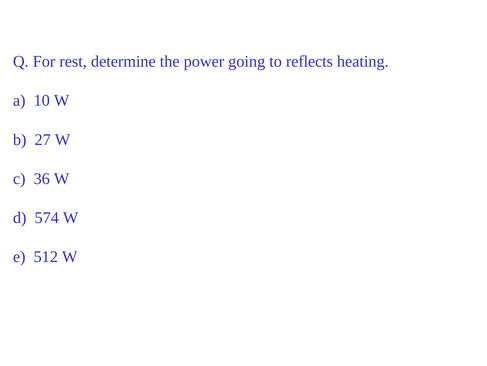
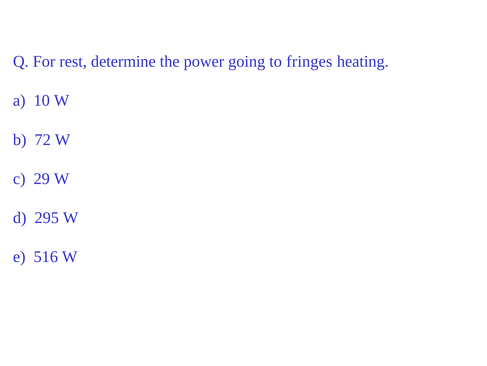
reflects: reflects -> fringes
27: 27 -> 72
36: 36 -> 29
574: 574 -> 295
512: 512 -> 516
